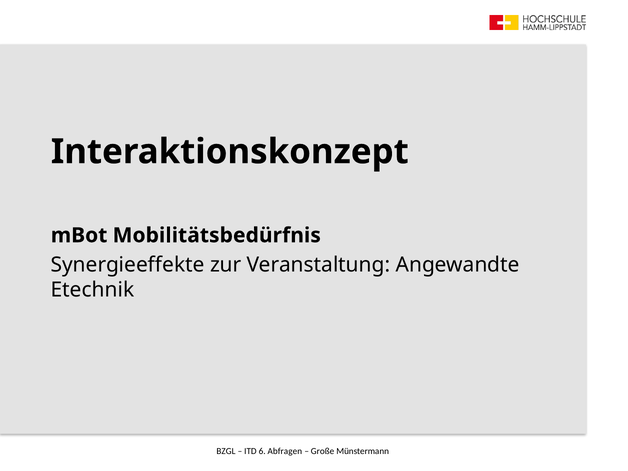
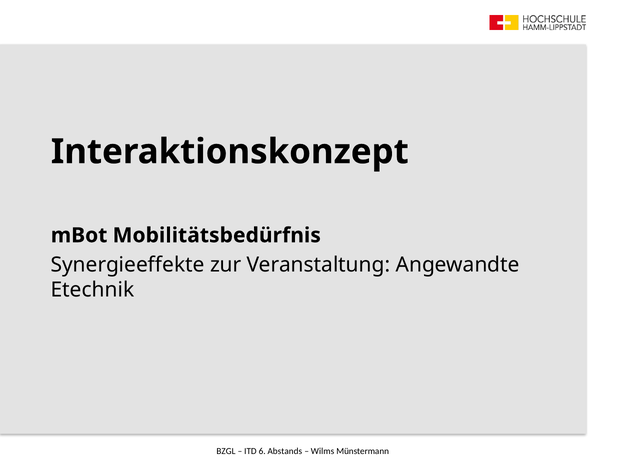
Abfragen: Abfragen -> Abstands
Große: Große -> Wilms
